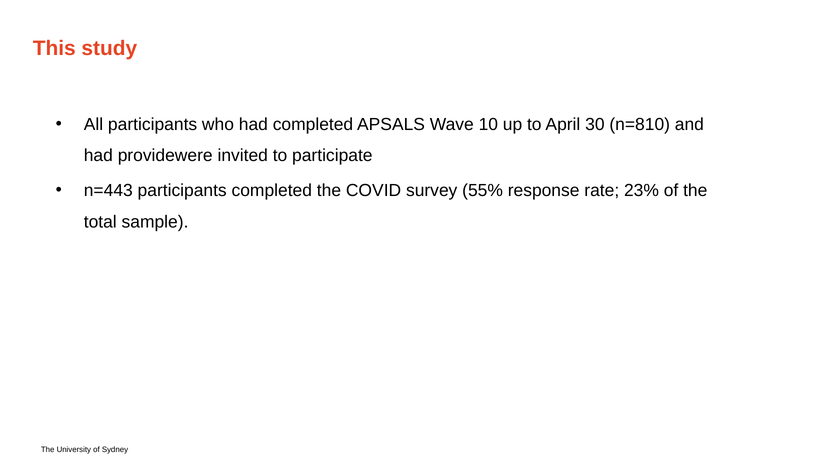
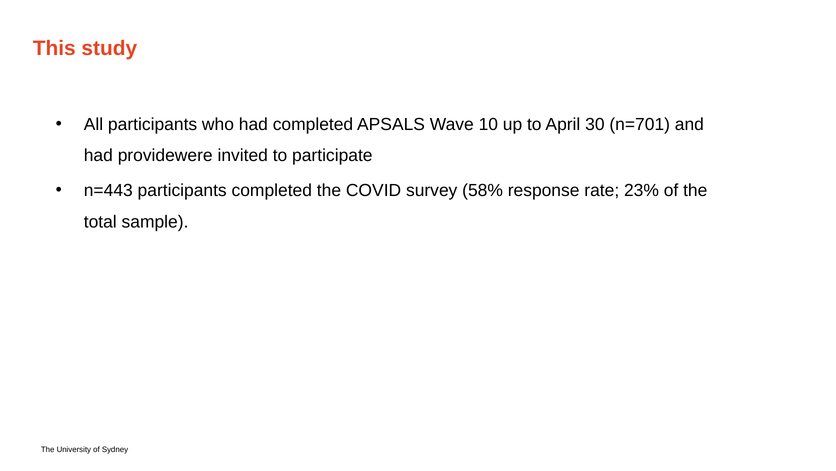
n=810: n=810 -> n=701
55%: 55% -> 58%
